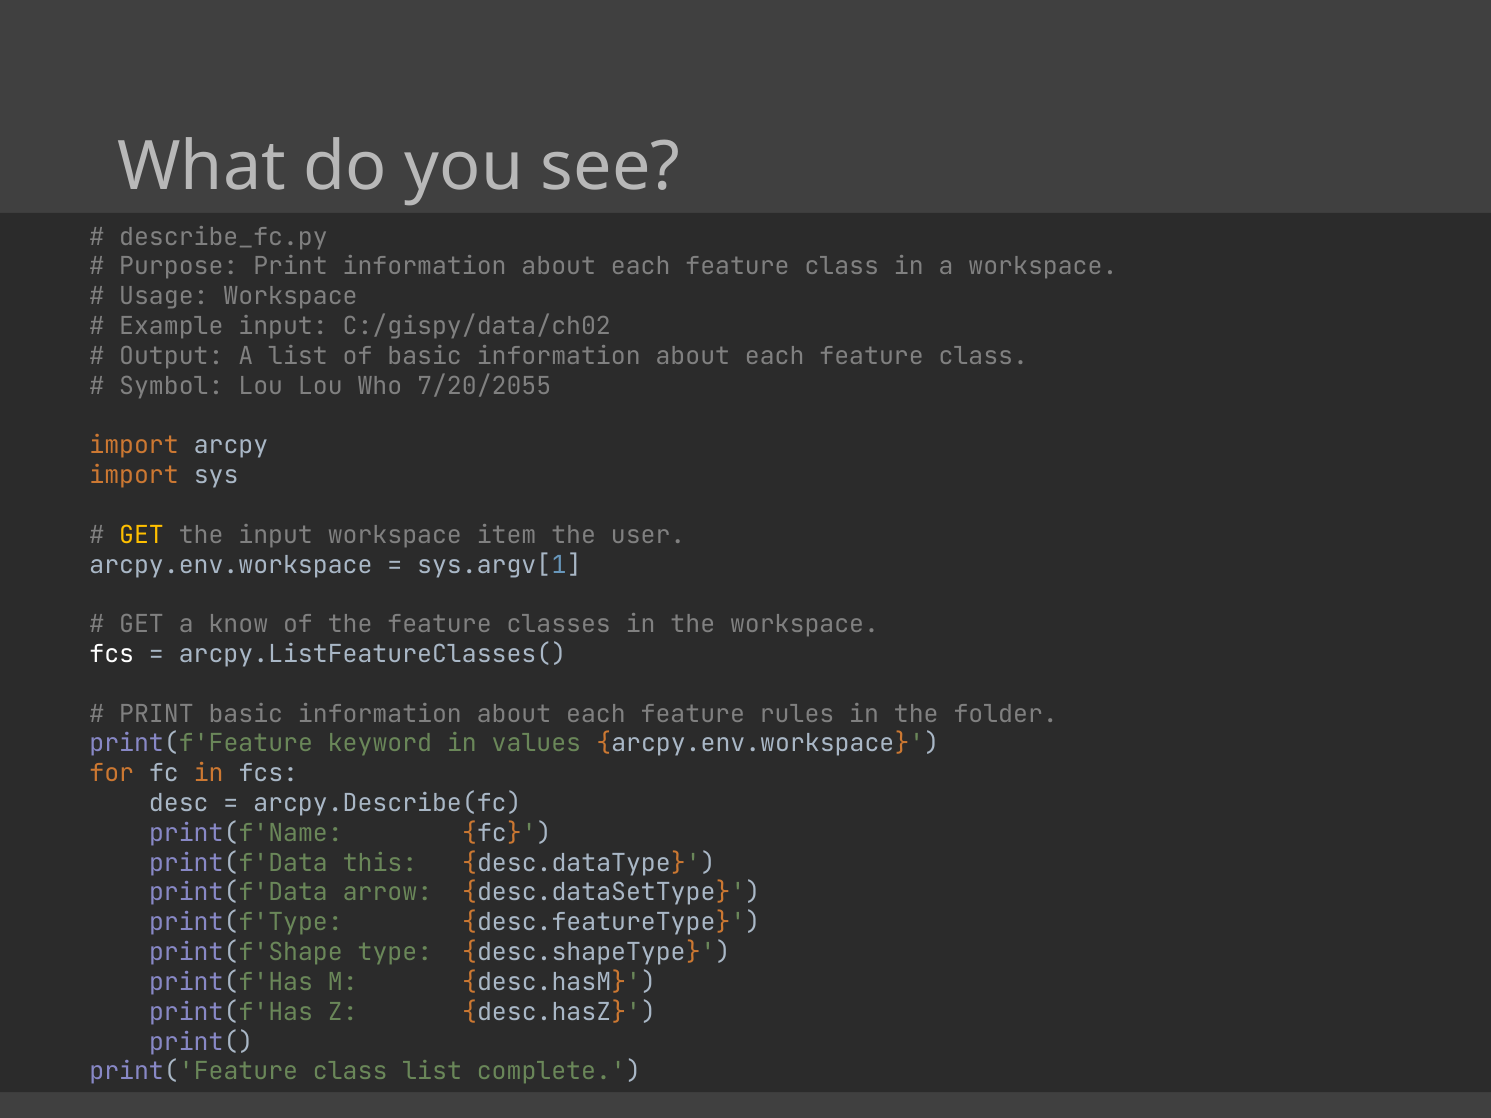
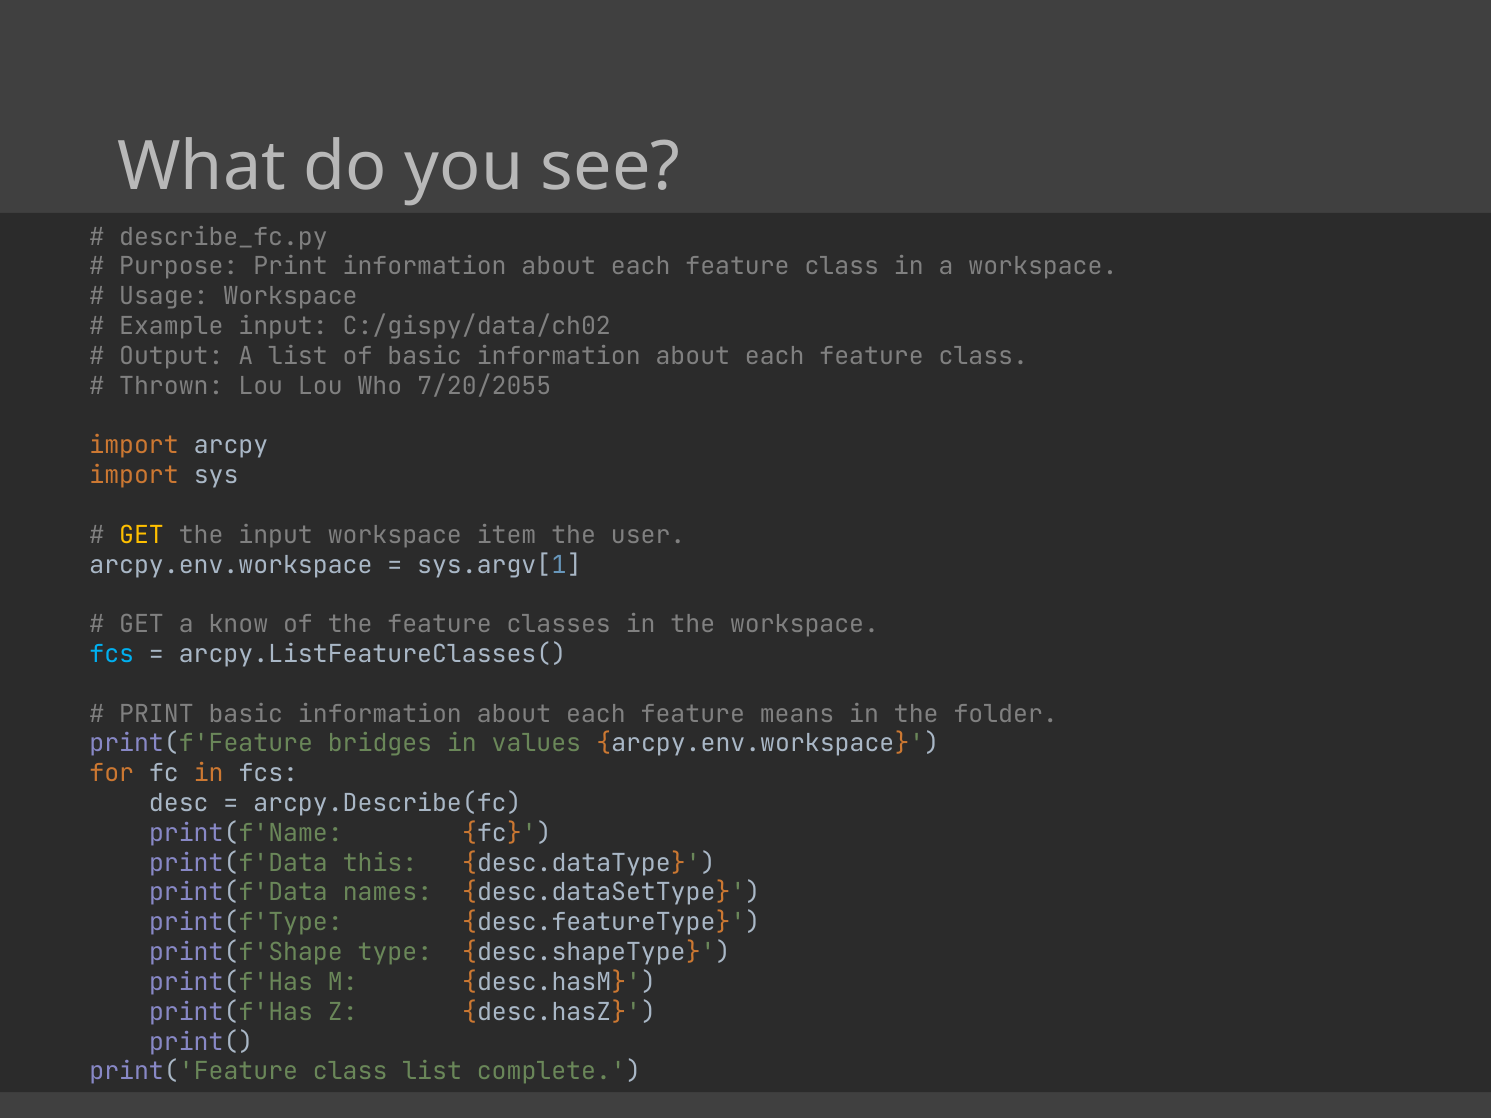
Symbol: Symbol -> Thrown
fcs at (112, 654) colour: white -> light blue
rules: rules -> means
keyword: keyword -> bridges
arrow: arrow -> names
